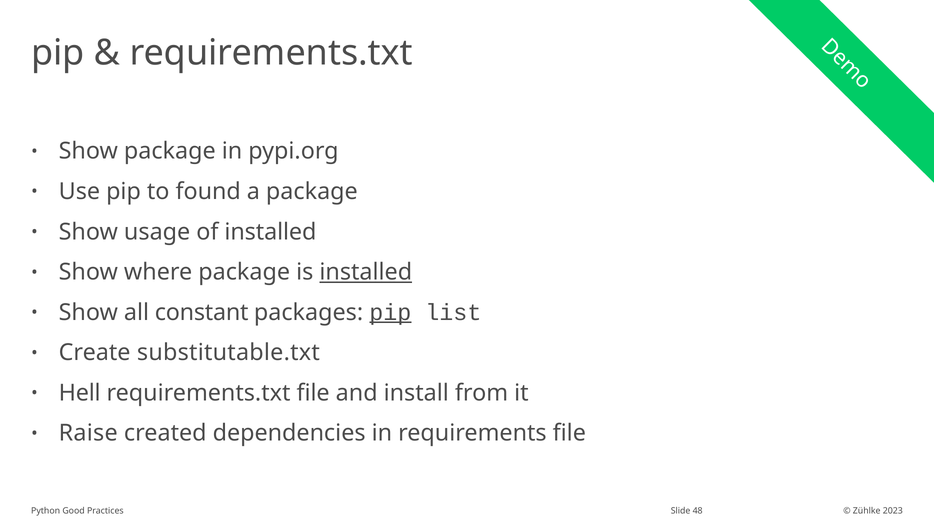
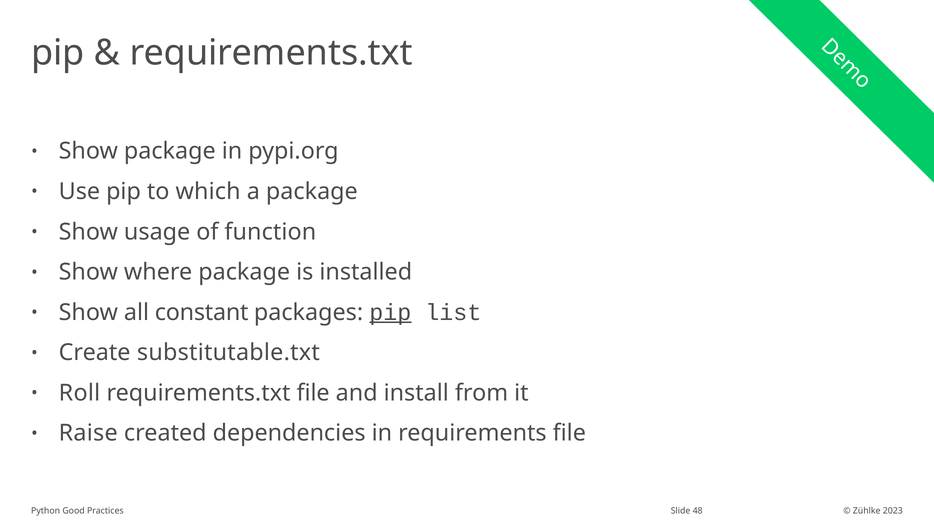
found: found -> which
of installed: installed -> function
installed at (366, 272) underline: present -> none
Hell: Hell -> Roll
